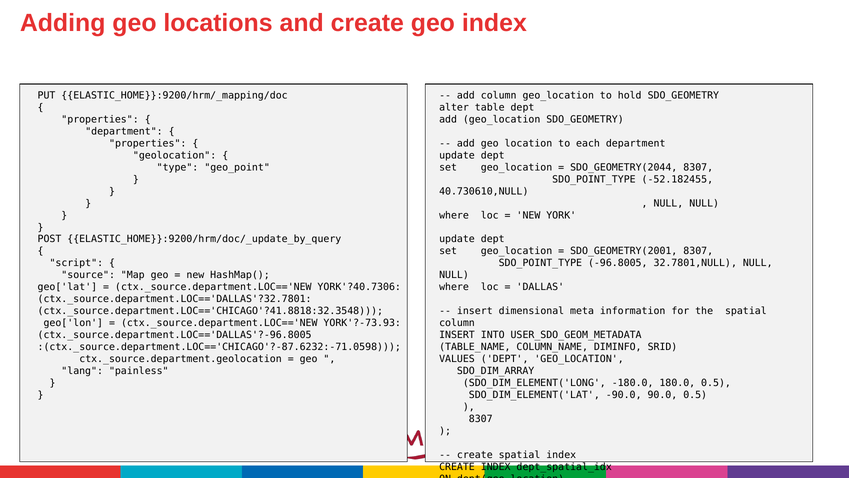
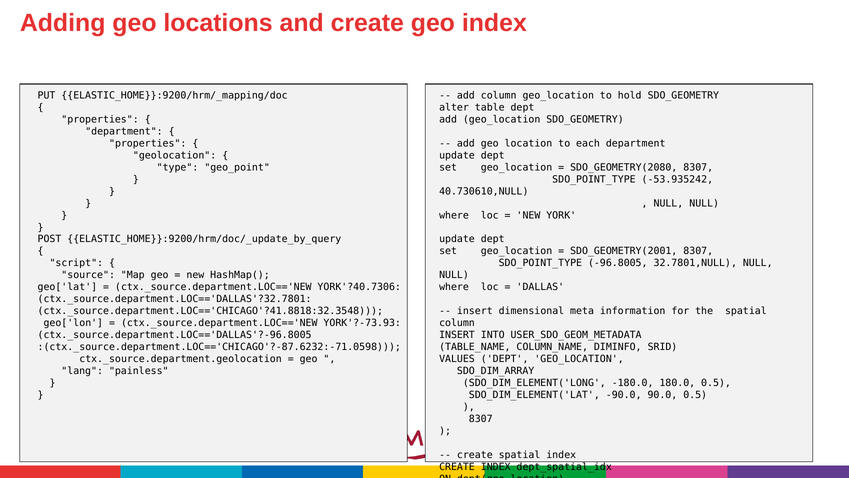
SDO_GEOMETRY(2044: SDO_GEOMETRY(2044 -> SDO_GEOMETRY(2080
-52.182455: -52.182455 -> -53.935242
